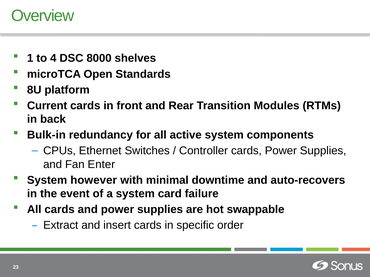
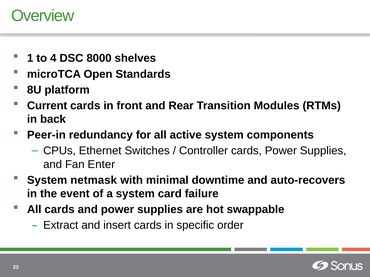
Bulk-in: Bulk-in -> Peer-in
however: however -> netmask
